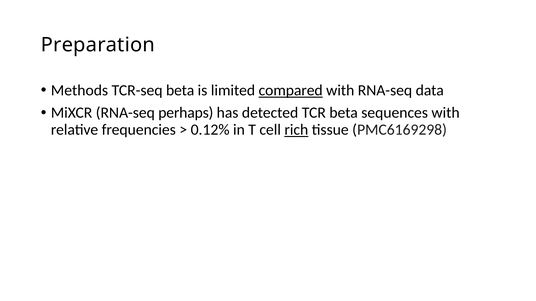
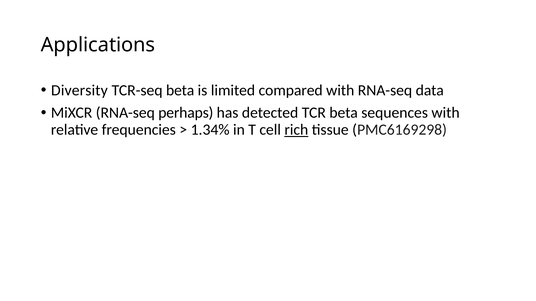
Preparation: Preparation -> Applications
Methods: Methods -> Diversity
compared underline: present -> none
0.12%: 0.12% -> 1.34%
